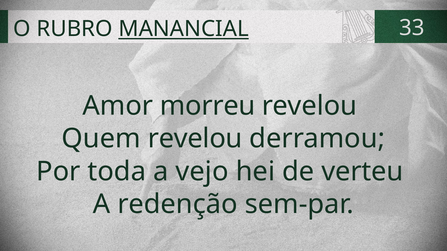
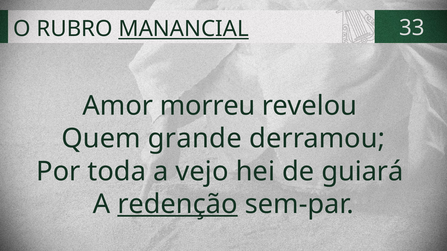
Quem revelou: revelou -> grande
verteu: verteu -> guiará
redenção underline: none -> present
